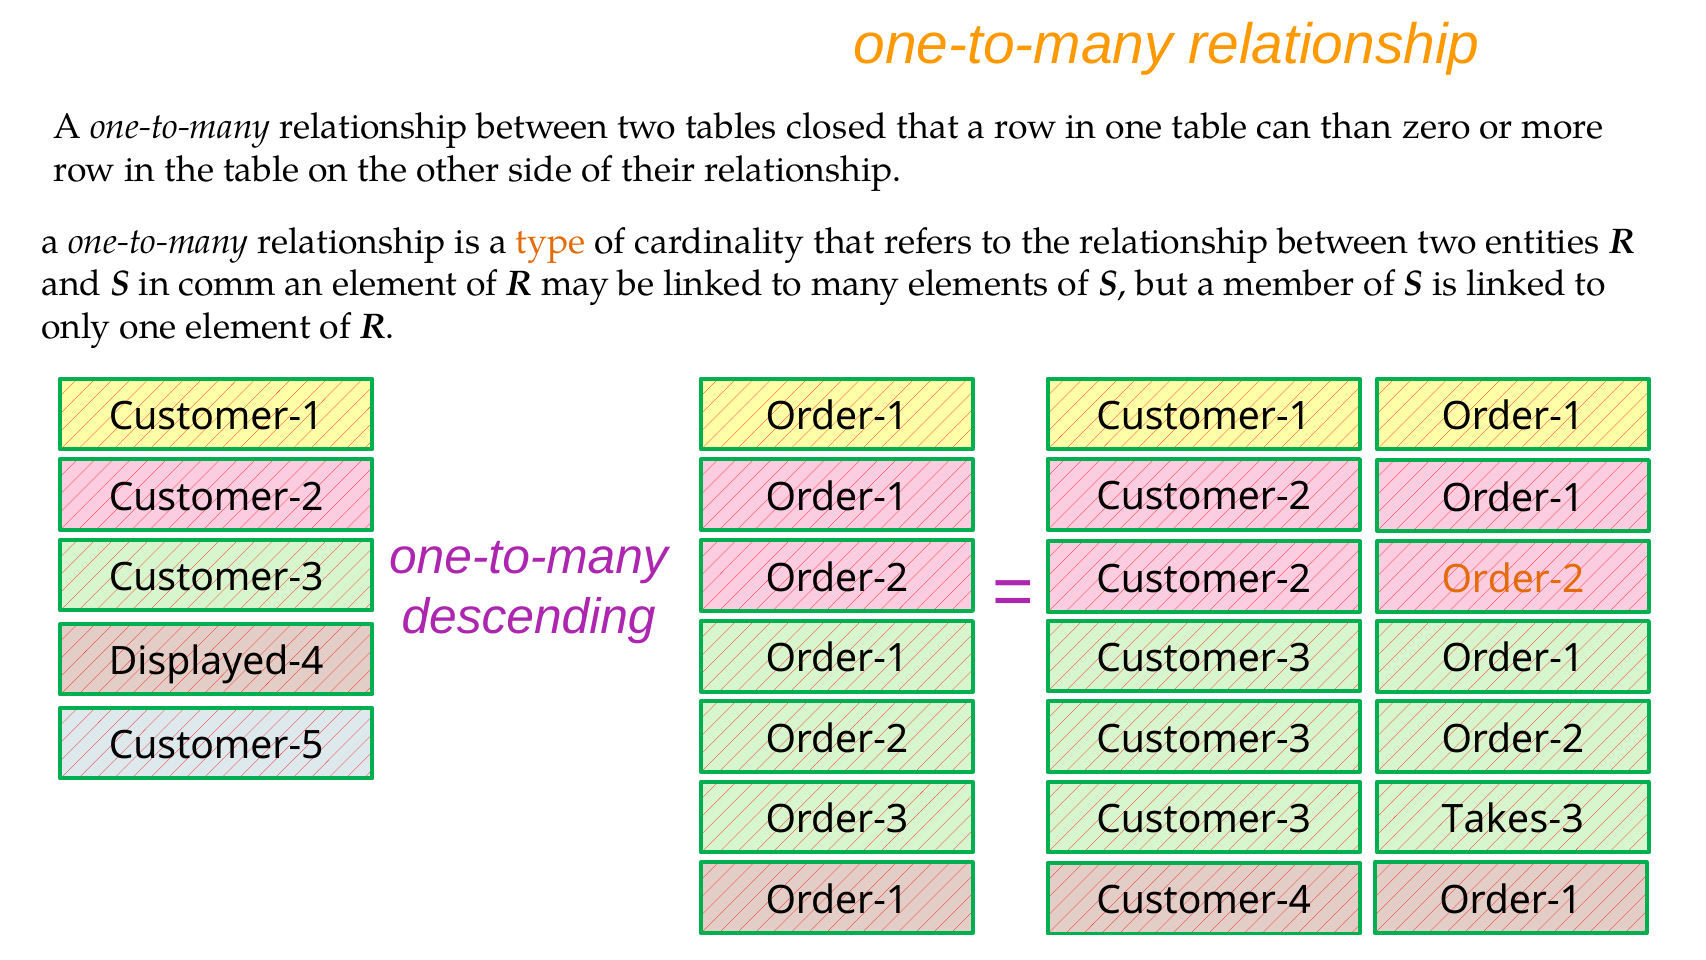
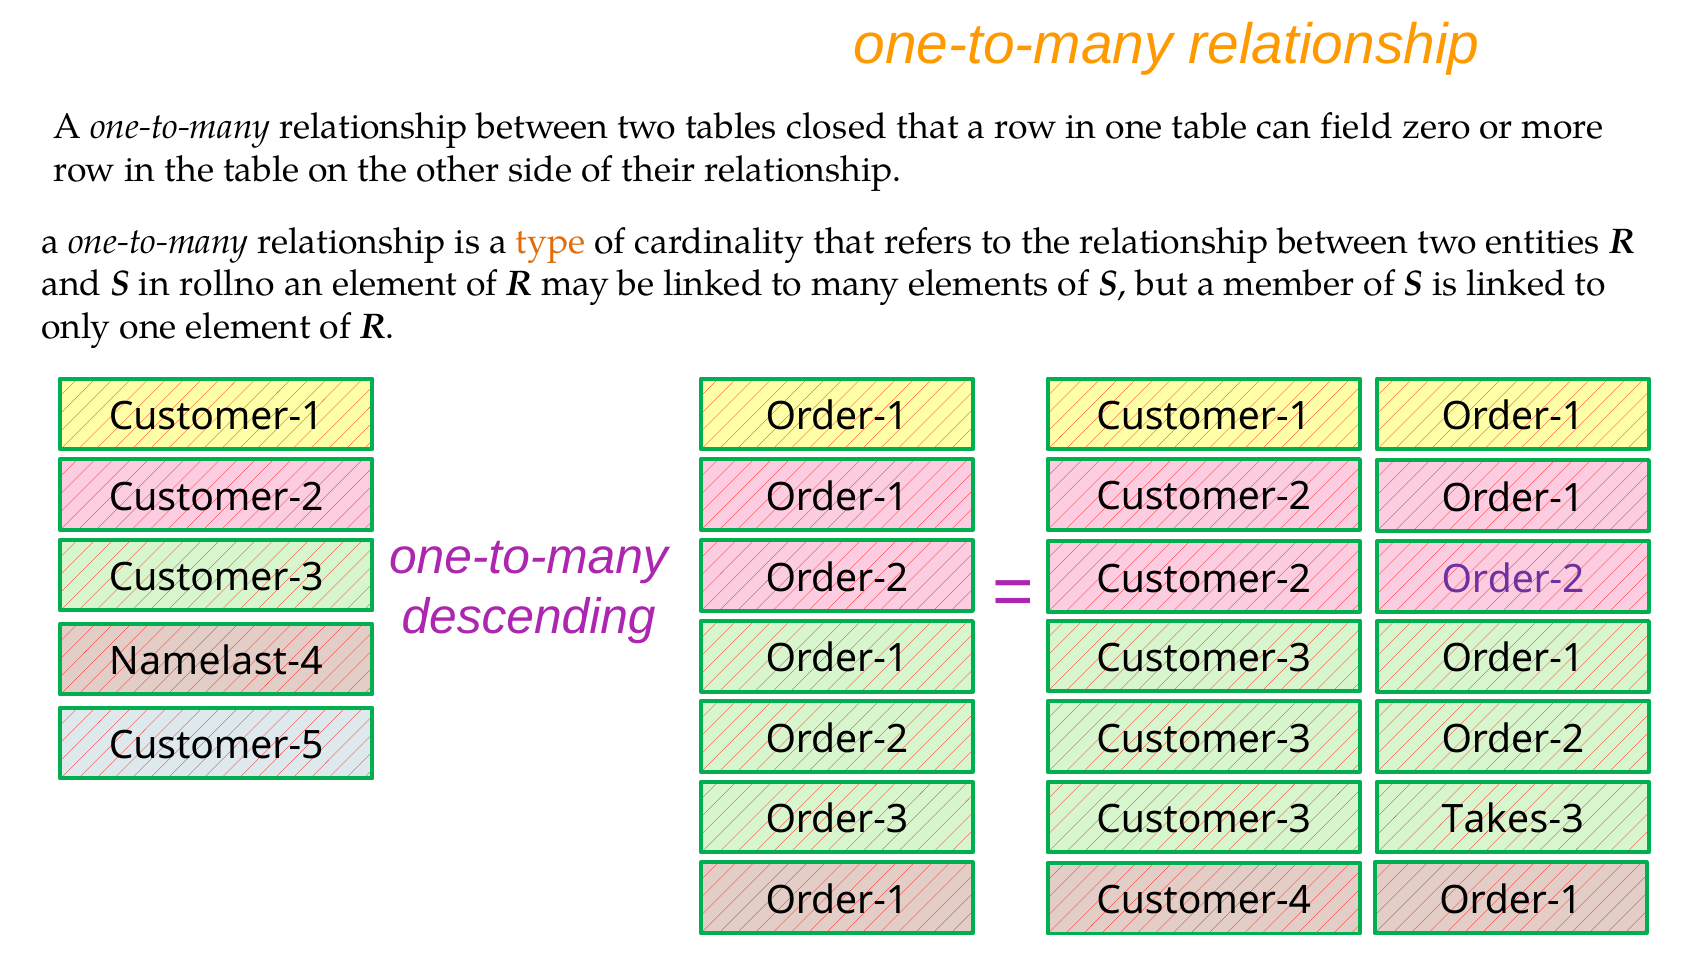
than: than -> field
comm: comm -> rollno
Order-2 at (1513, 579) colour: orange -> purple
Displayed-4: Displayed-4 -> Namelast-4
